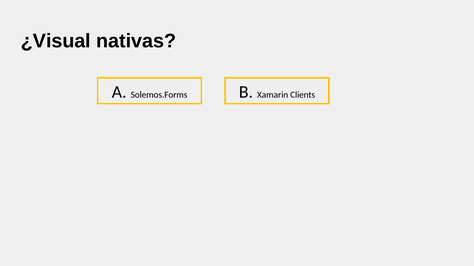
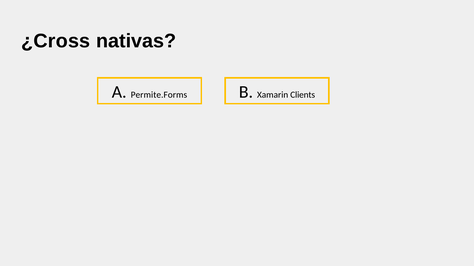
¿Visual: ¿Visual -> ¿Cross
Solemos.Forms: Solemos.Forms -> Permite.Forms
